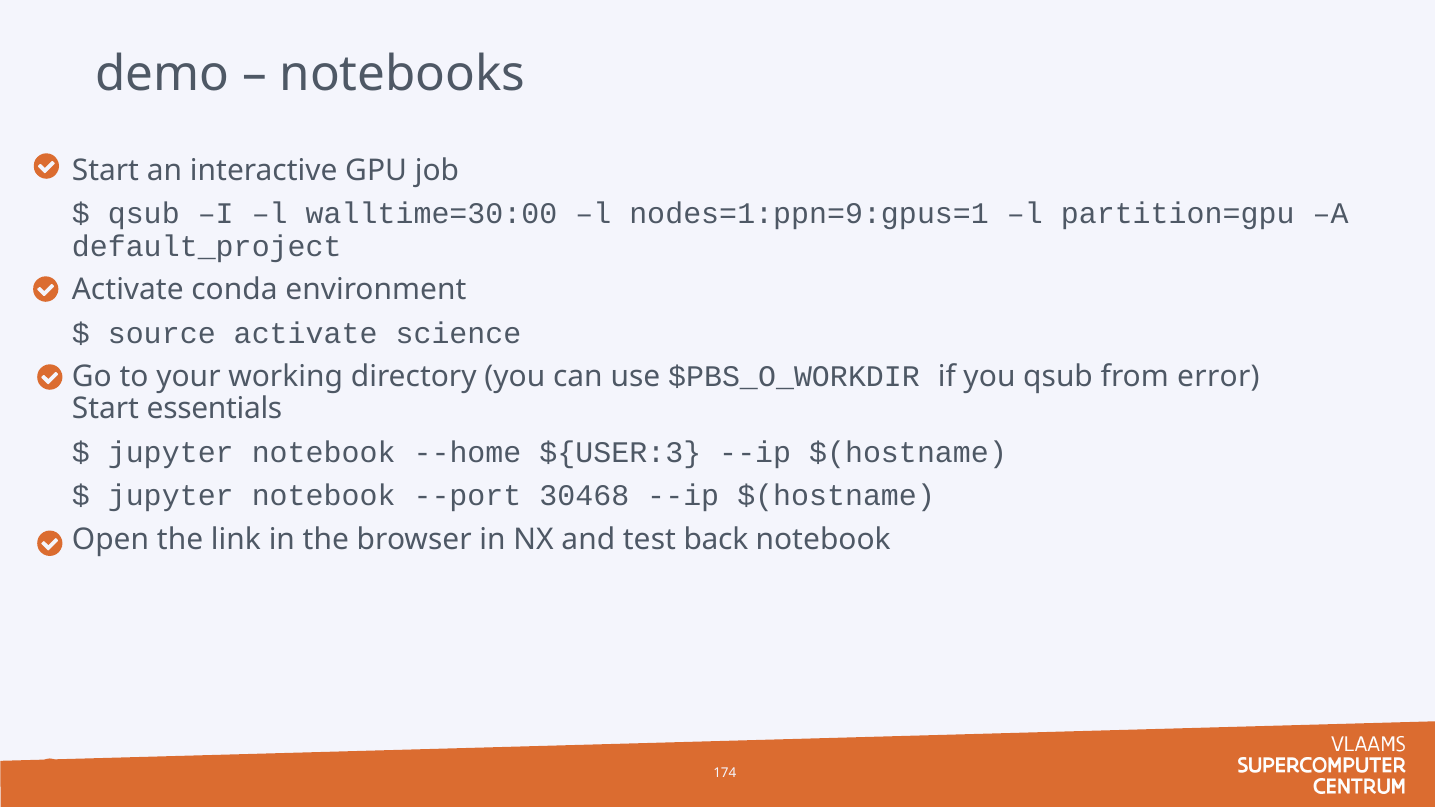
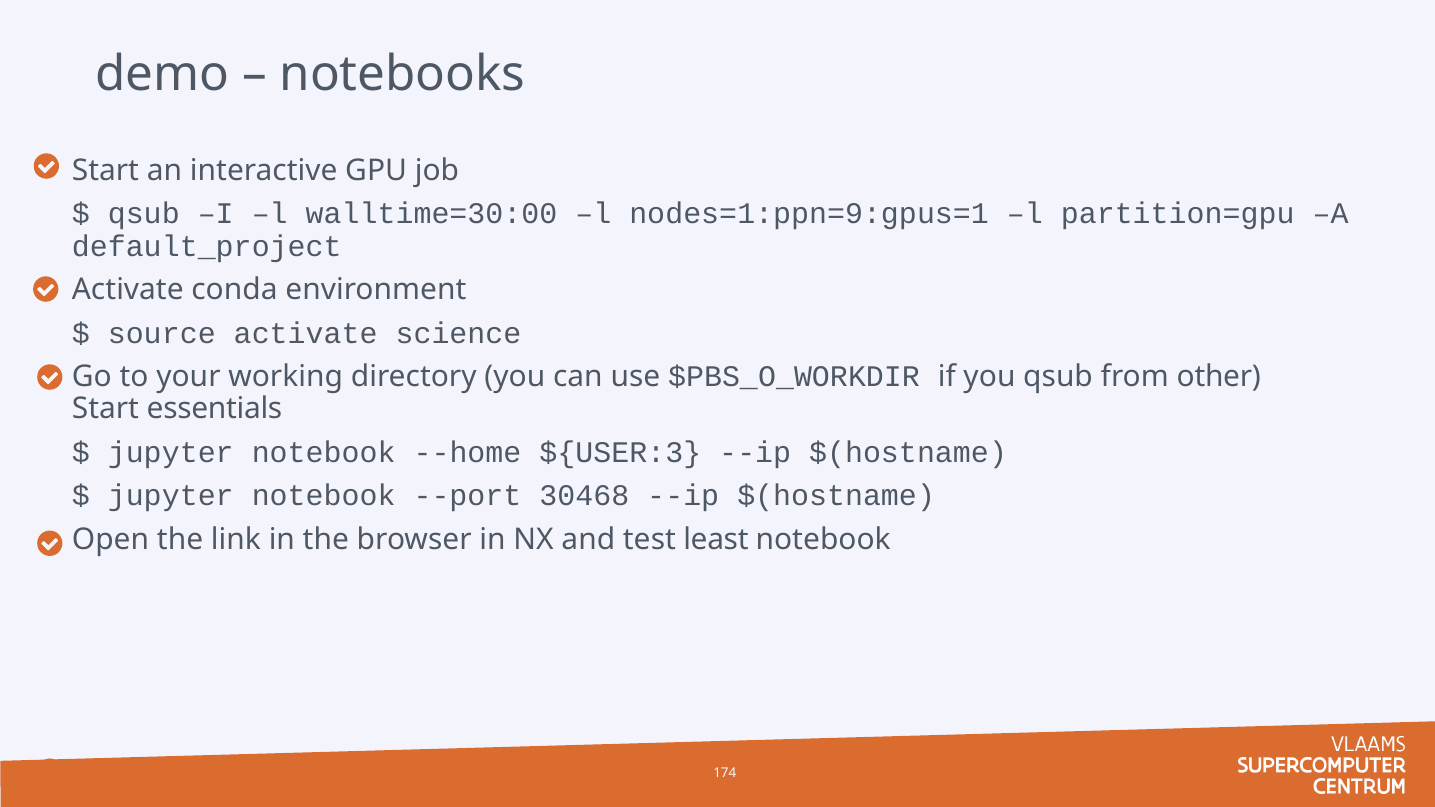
error: error -> other
back: back -> least
